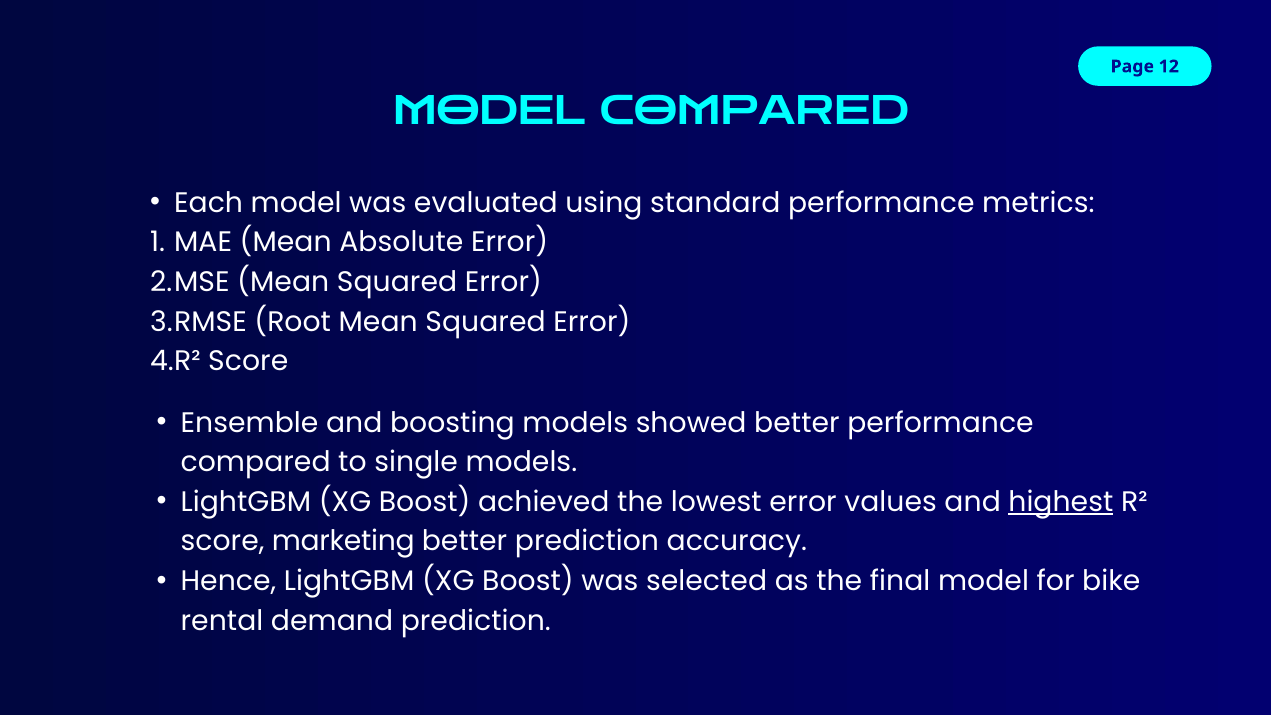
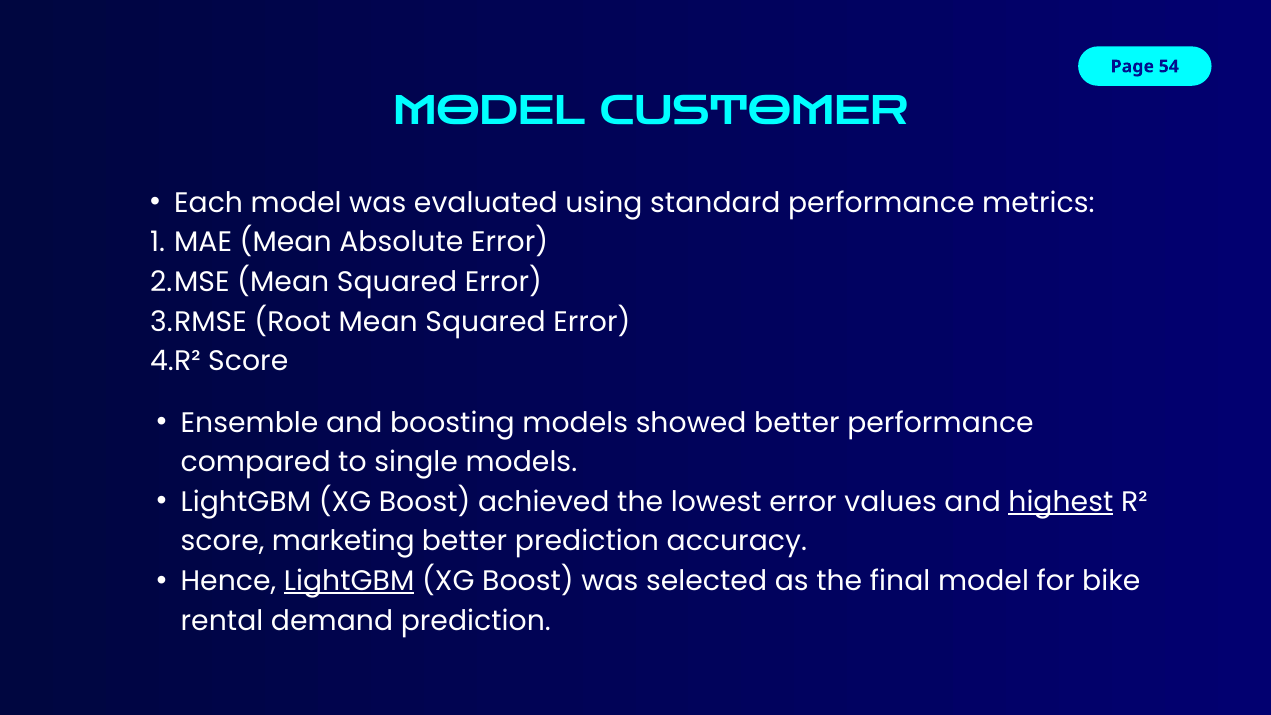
12: 12 -> 54
MODEL COMPARED: COMPARED -> CUSTOMER
LightGBM at (349, 581) underline: none -> present
